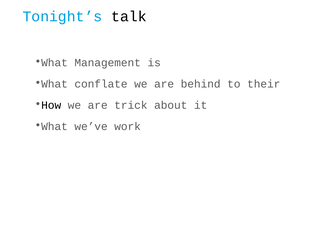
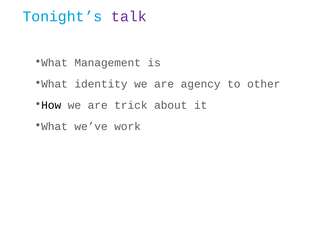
talk colour: black -> purple
conflate: conflate -> identity
behind: behind -> agency
their: their -> other
